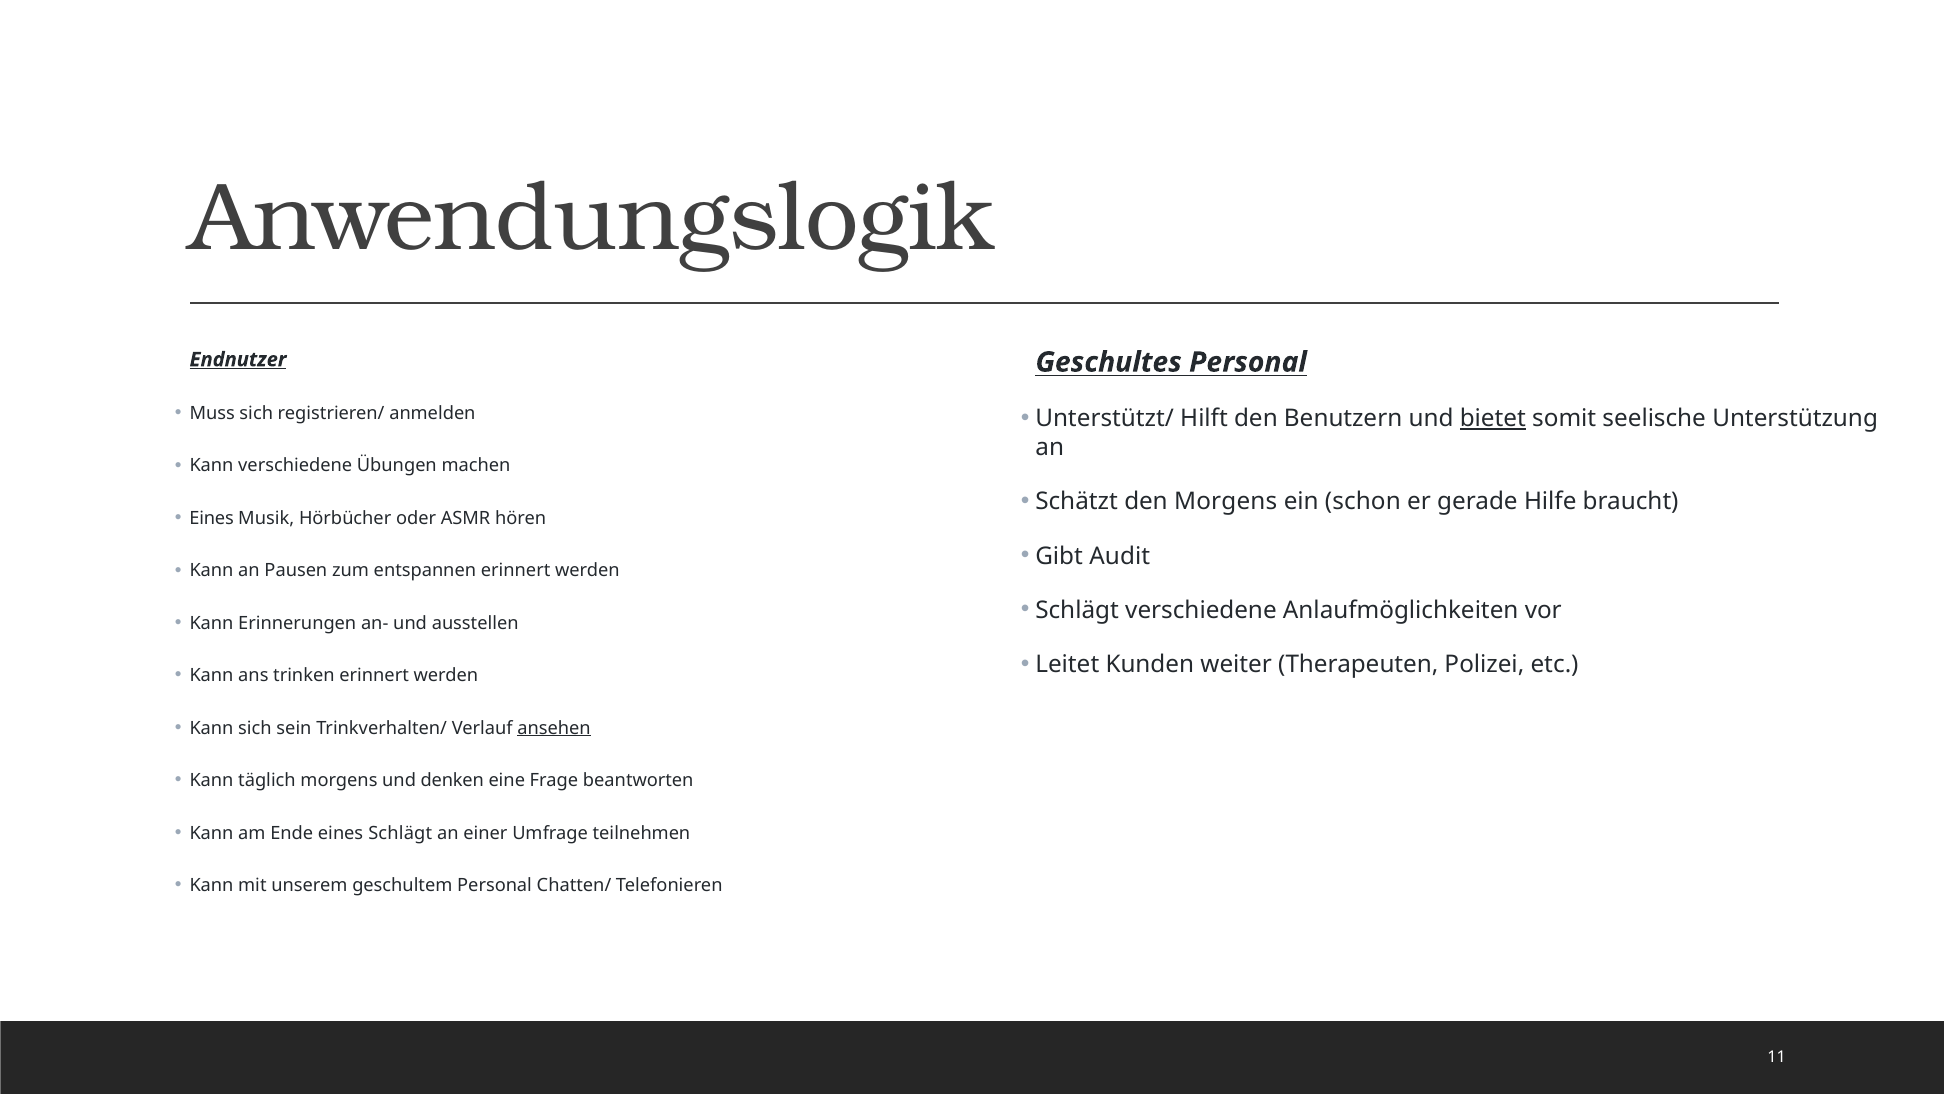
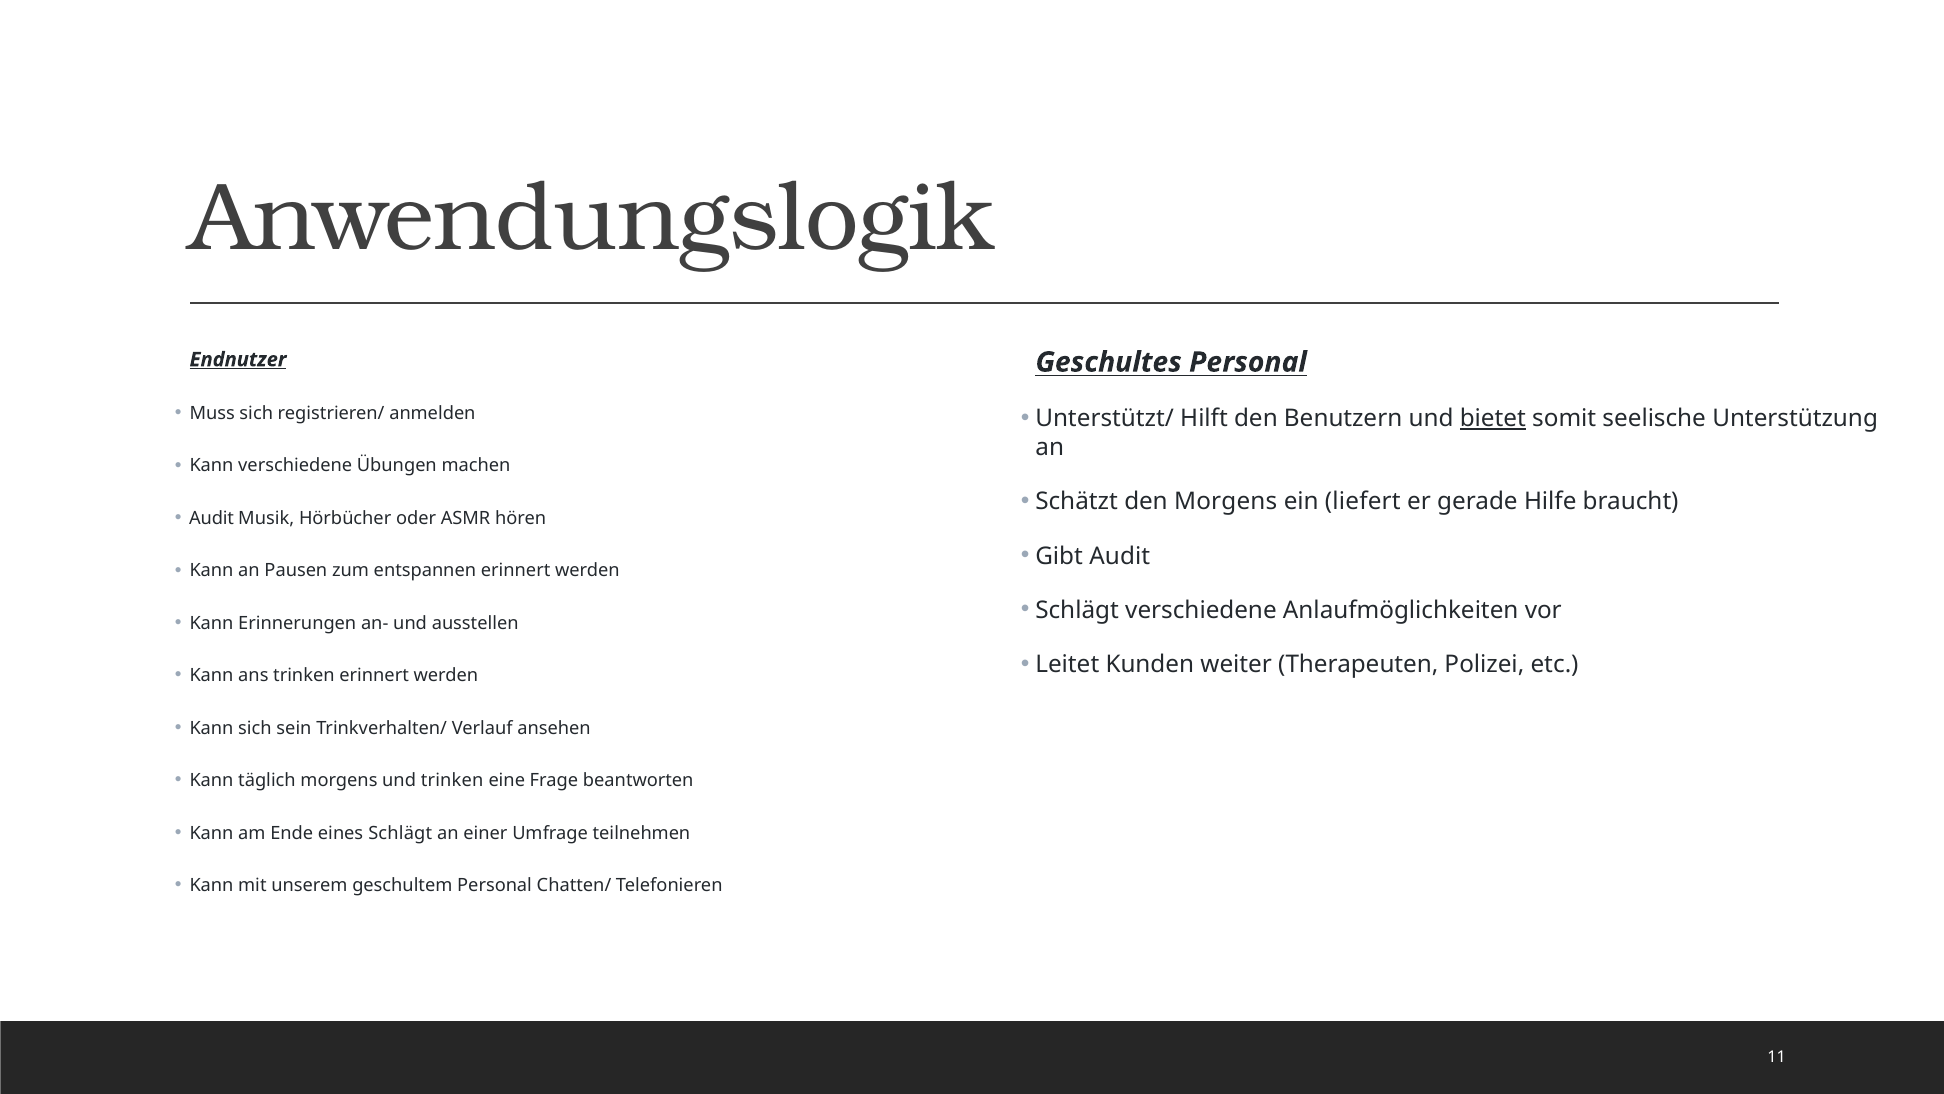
schon: schon -> liefert
Eines at (212, 518): Eines -> Audit
ansehen underline: present -> none
und denken: denken -> trinken
